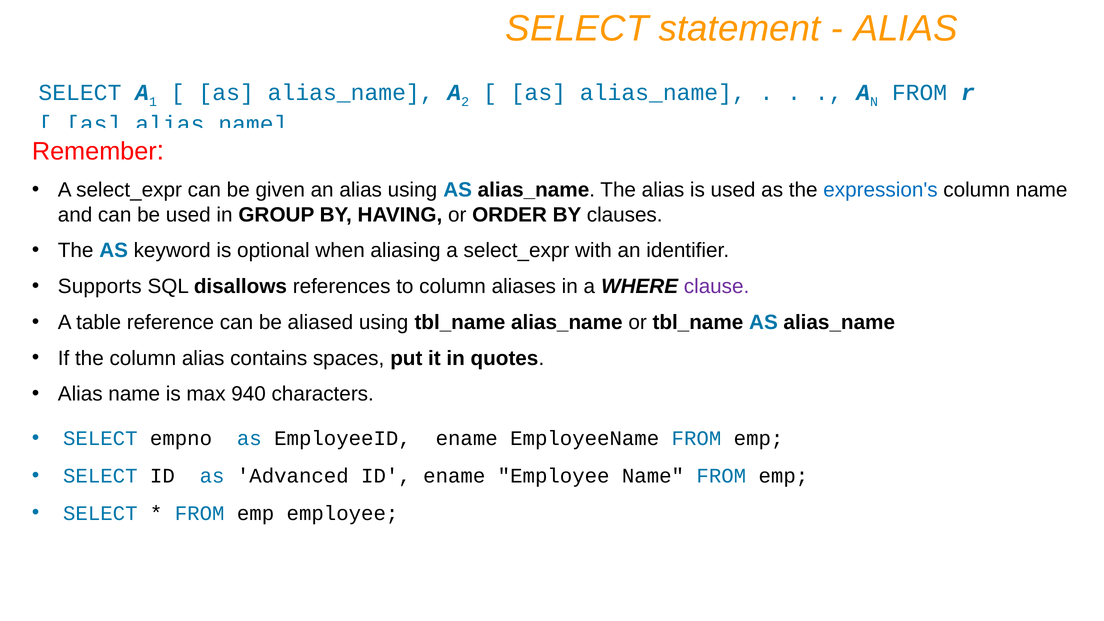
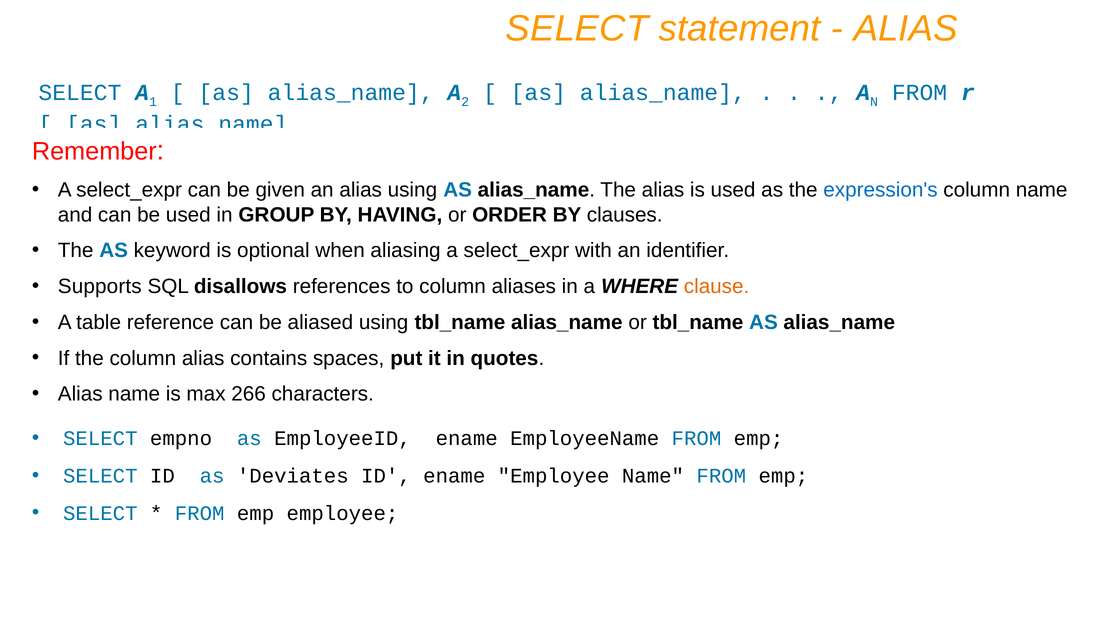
clause colour: purple -> orange
940: 940 -> 266
Advanced: Advanced -> Deviates
